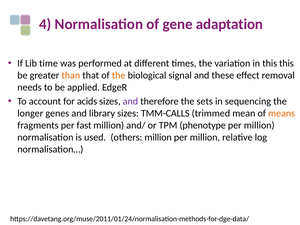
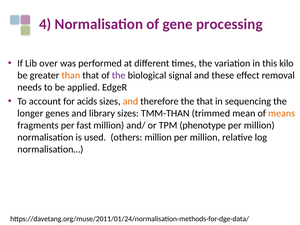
adaptation: adaptation -> processing
time: time -> over
this this: this -> kilo
the at (119, 75) colour: orange -> purple
and at (130, 101) colour: purple -> orange
the sets: sets -> that
TMM-CALLS: TMM-CALLS -> TMM-THAN
